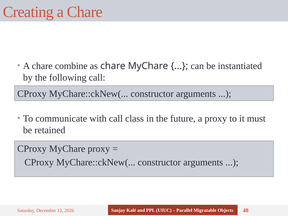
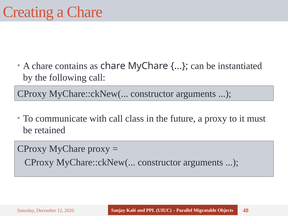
combine: combine -> contains
